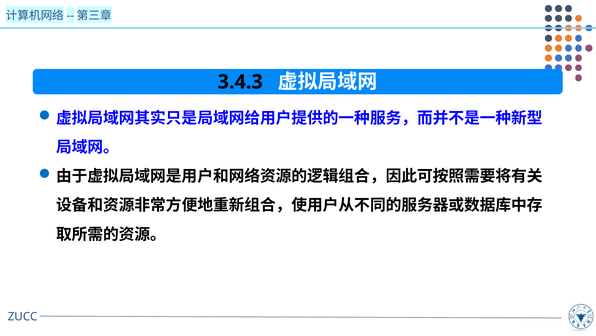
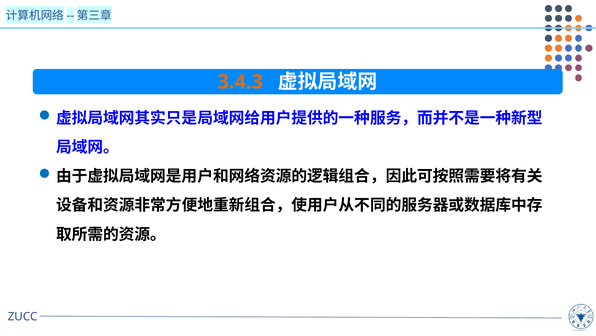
3.4.3 colour: black -> orange
